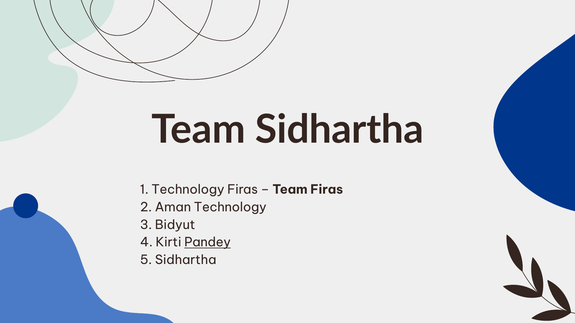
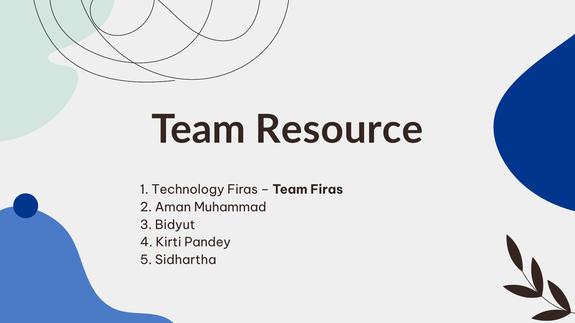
Team Sidhartha: Sidhartha -> Resource
Technology at (230, 208): Technology -> Muhammad
Pandey underline: present -> none
